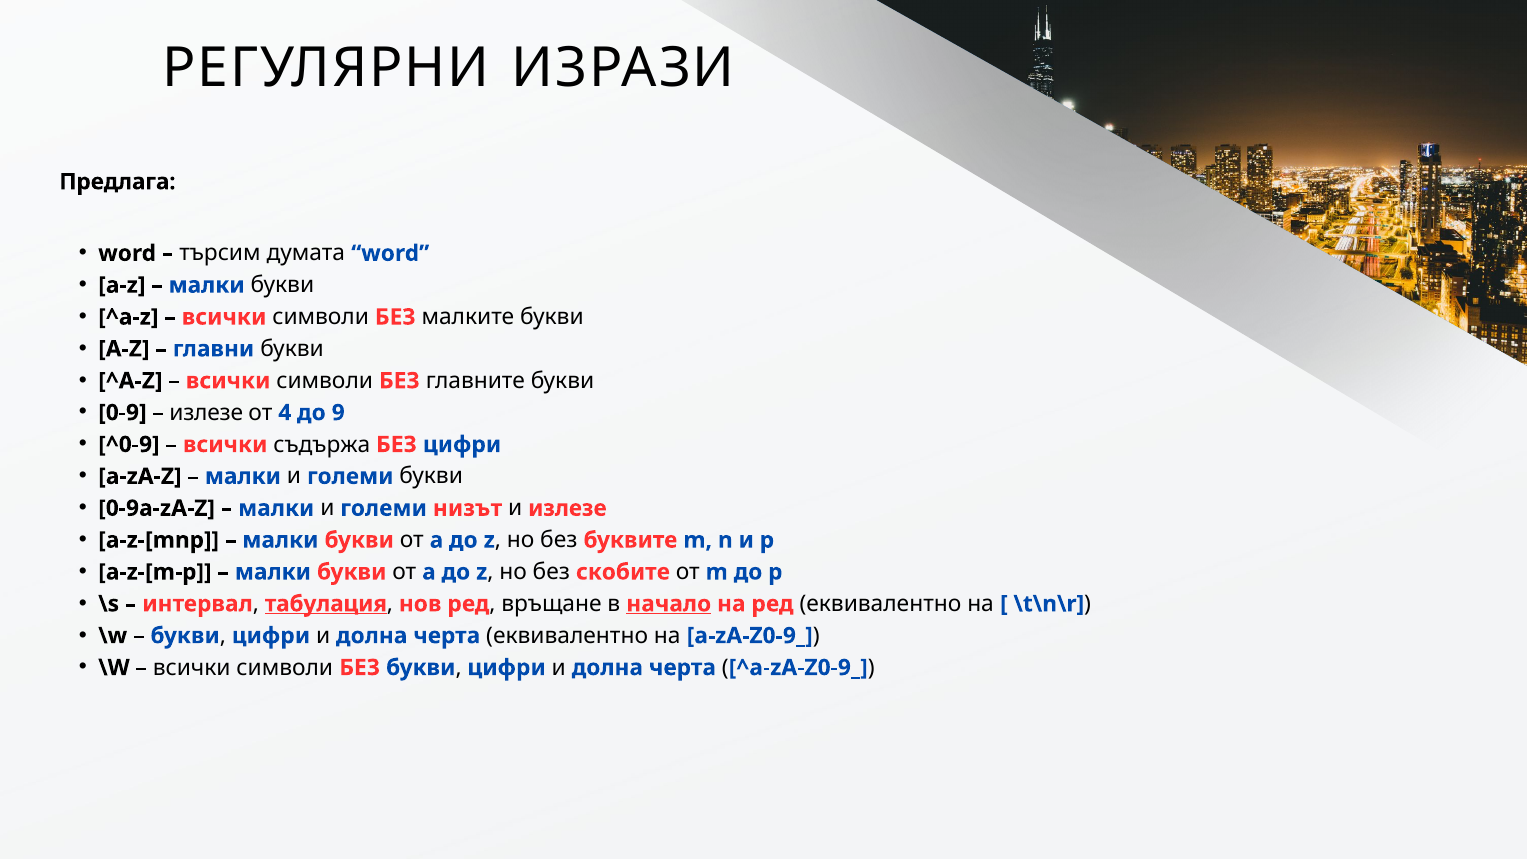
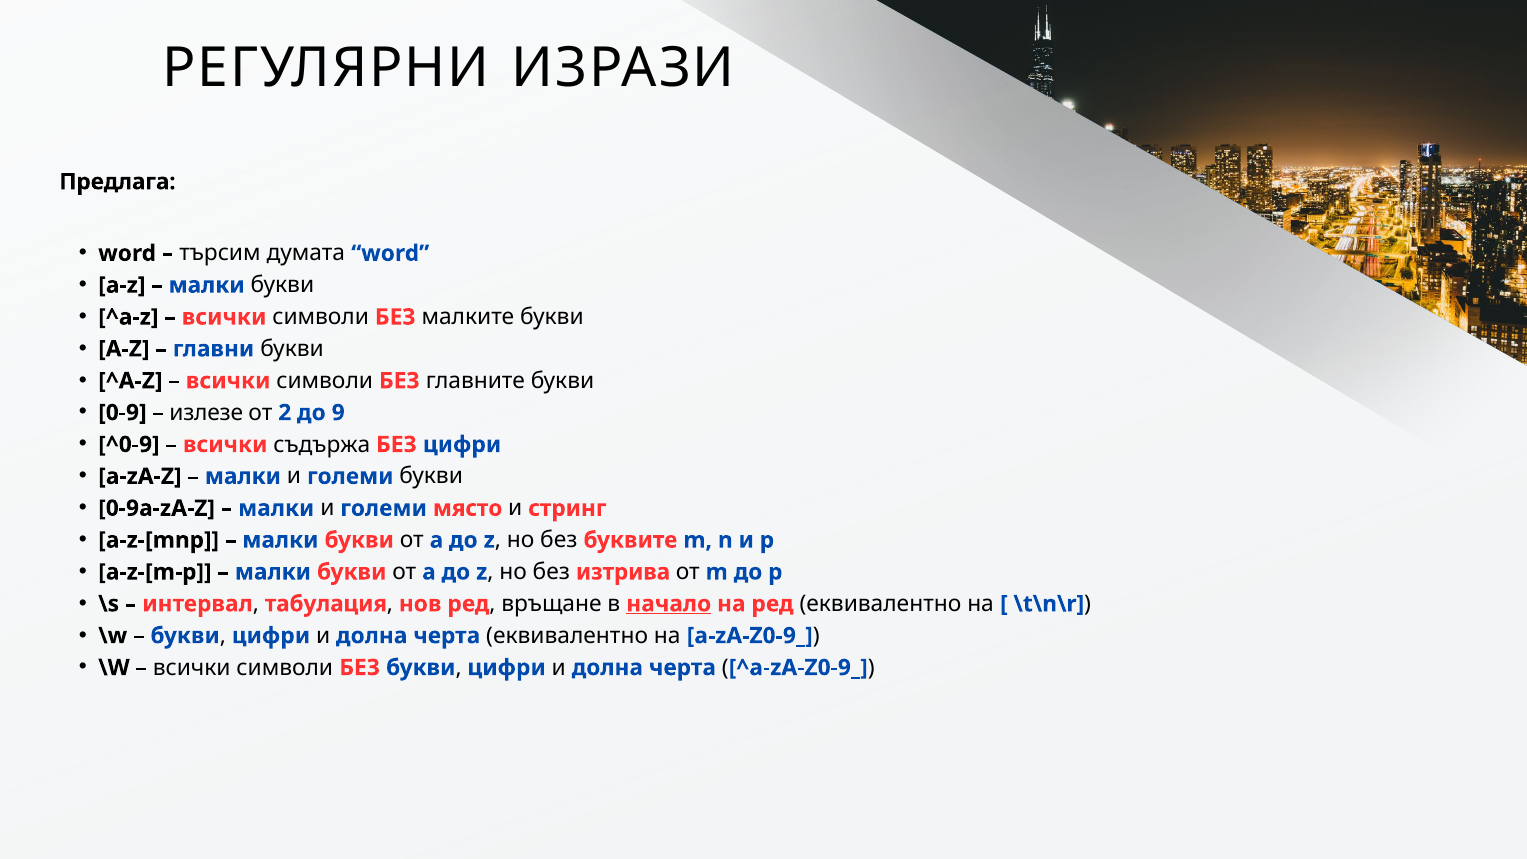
4: 4 -> 2
низът: низът -> място
и излезе: излезе -> стринг
скобите: скобите -> изтрива
табулация underline: present -> none
